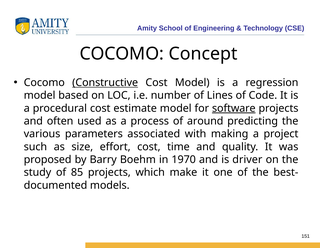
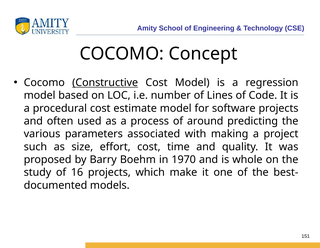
software underline: present -> none
driver: driver -> whole
85: 85 -> 16
